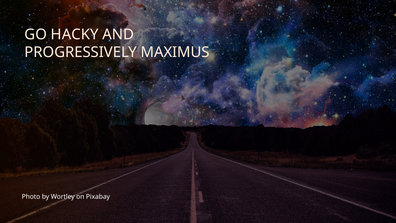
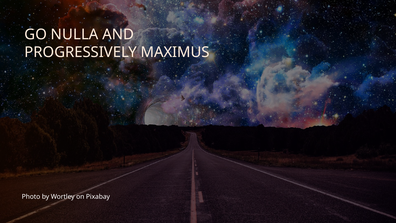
HACKY: HACKY -> NULLA
